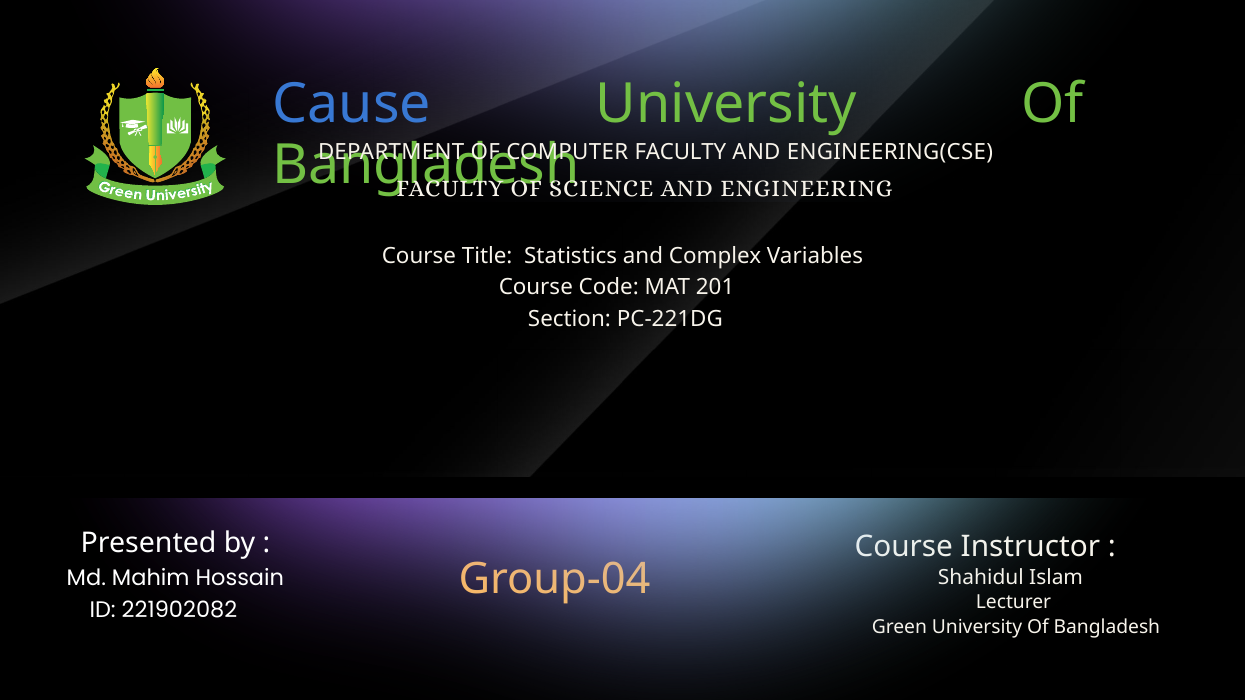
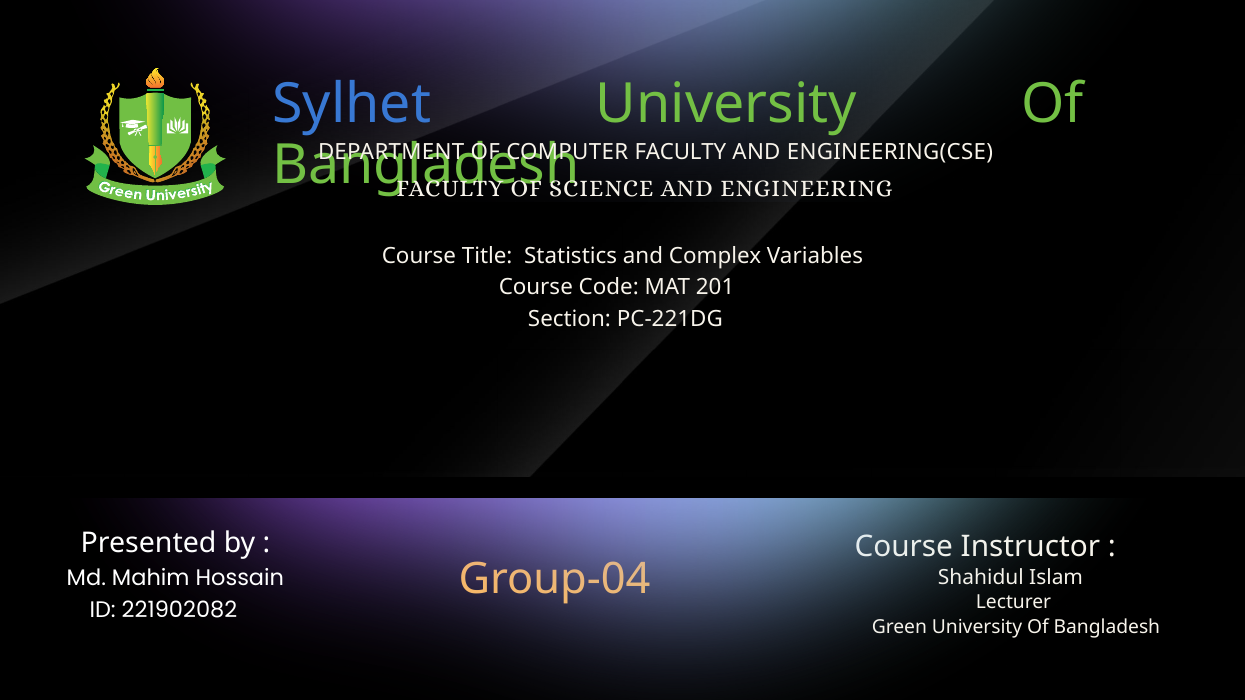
Cause: Cause -> Sylhet
